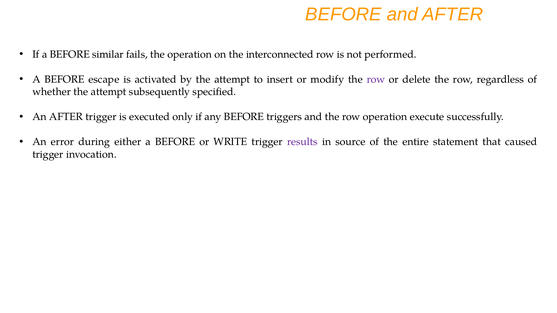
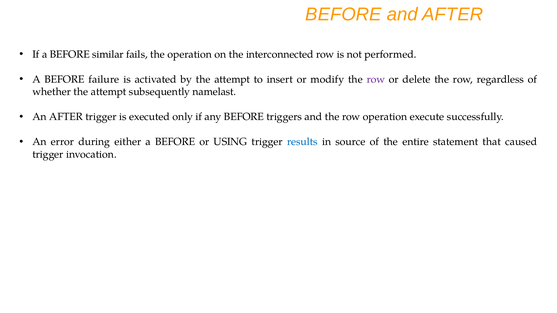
escape: escape -> failure
specified: specified -> namelast
WRITE: WRITE -> USING
results colour: purple -> blue
